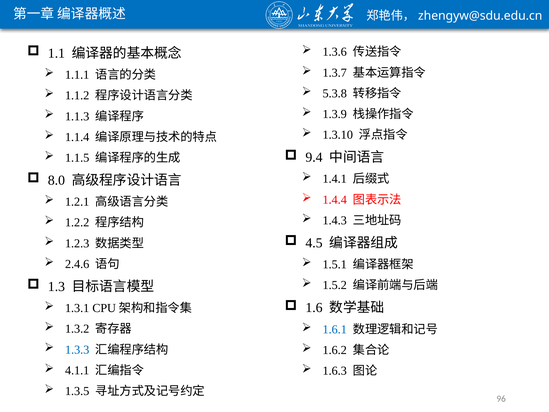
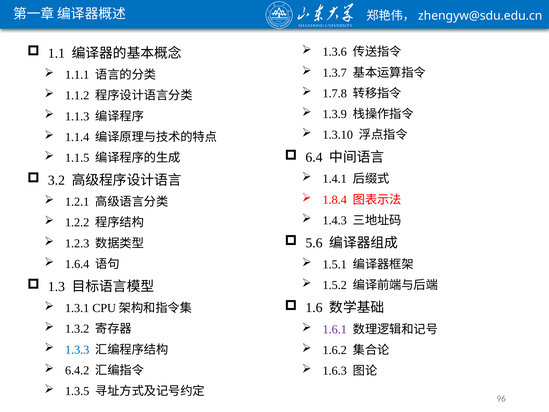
5.3.8: 5.3.8 -> 1.7.8
9.4: 9.4 -> 6.4
8.0: 8.0 -> 3.2
1.4.4: 1.4.4 -> 1.8.4
4.5: 4.5 -> 5.6
2.4.6: 2.4.6 -> 1.6.4
1.6.1 colour: blue -> purple
4.1.1: 4.1.1 -> 6.4.2
